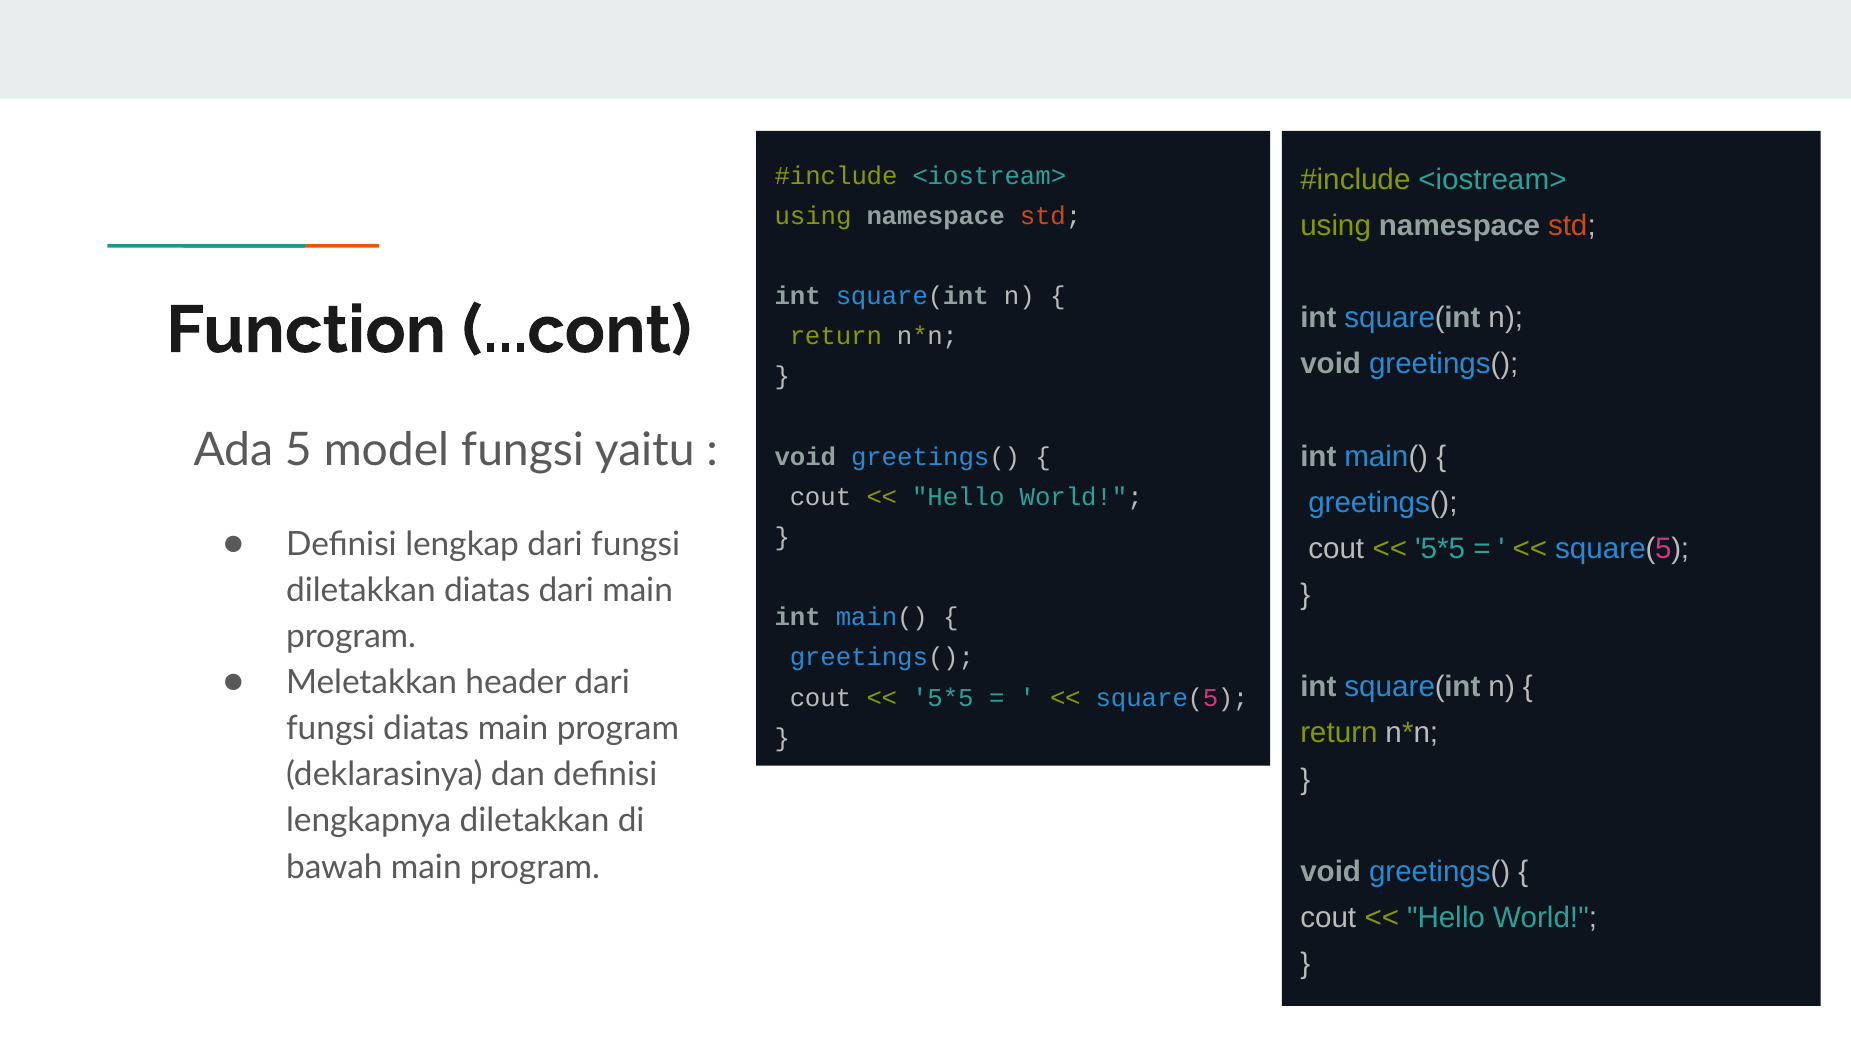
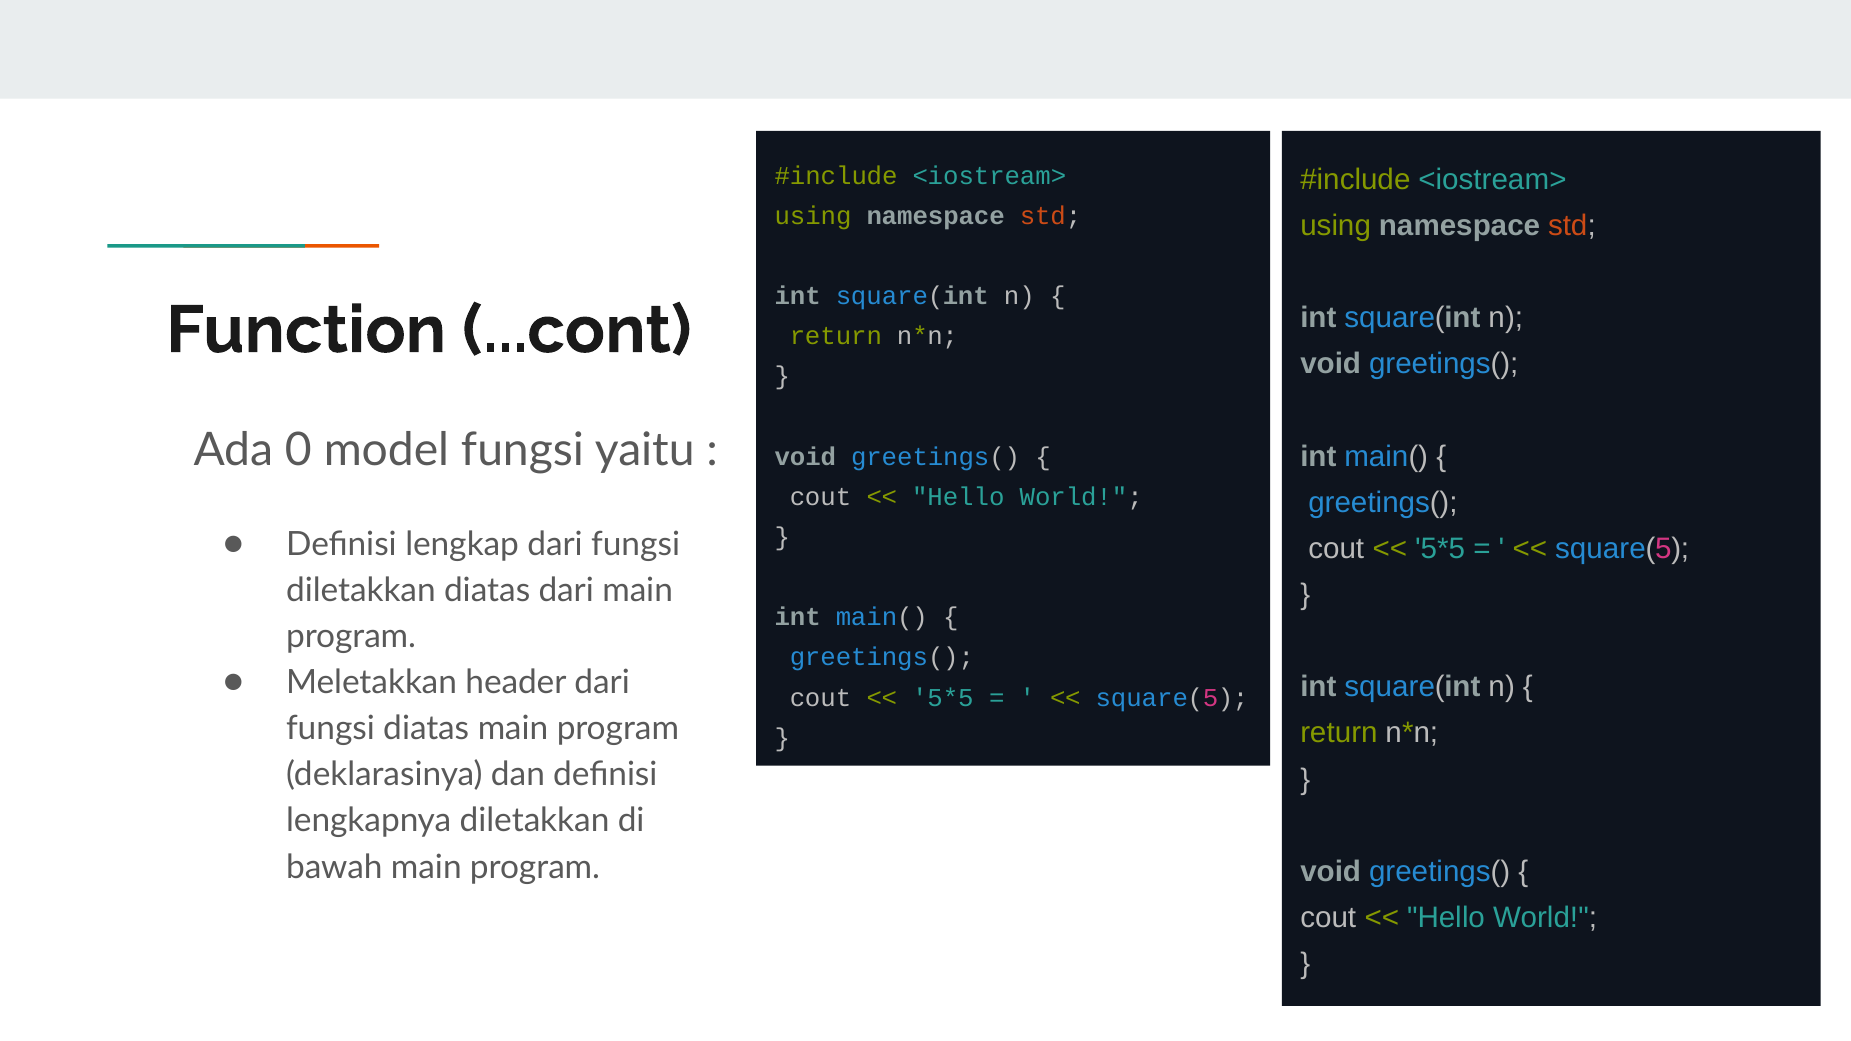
5: 5 -> 0
